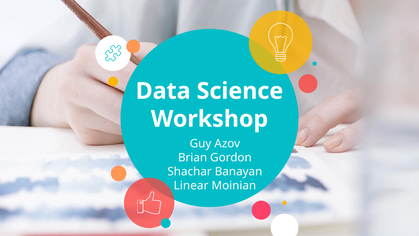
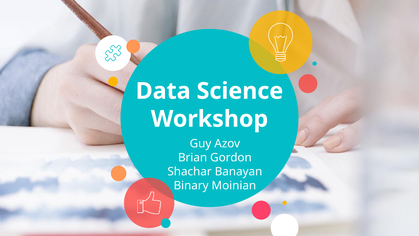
Linear: Linear -> Binary
